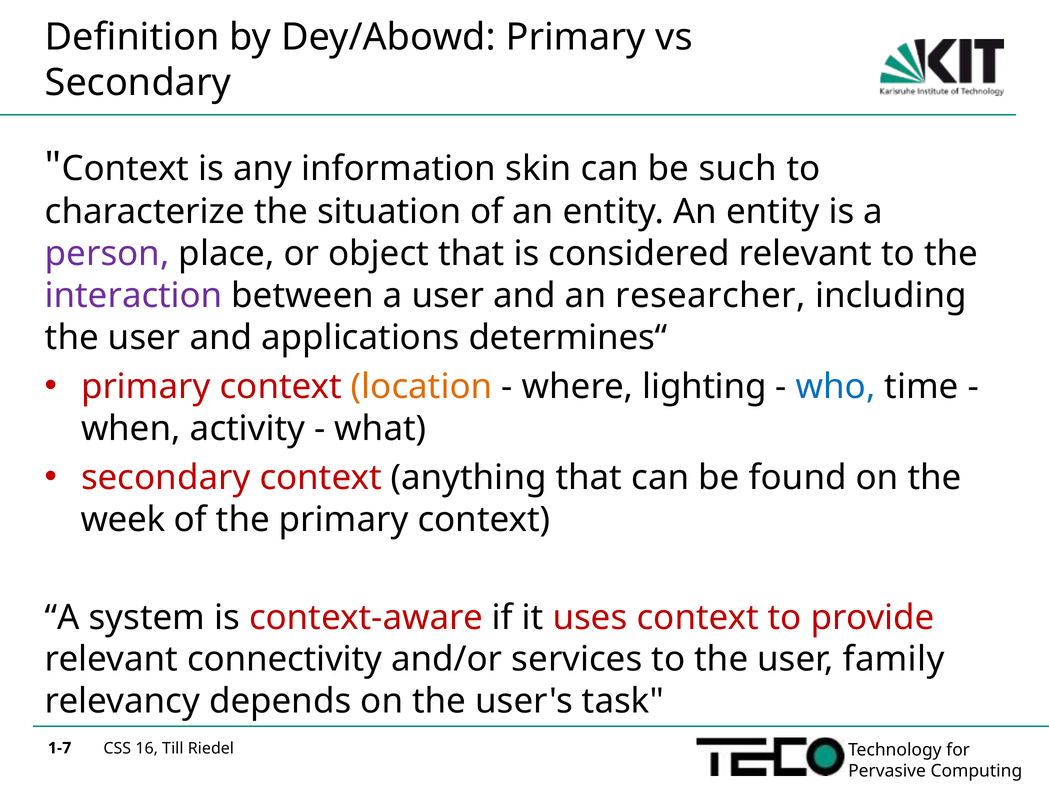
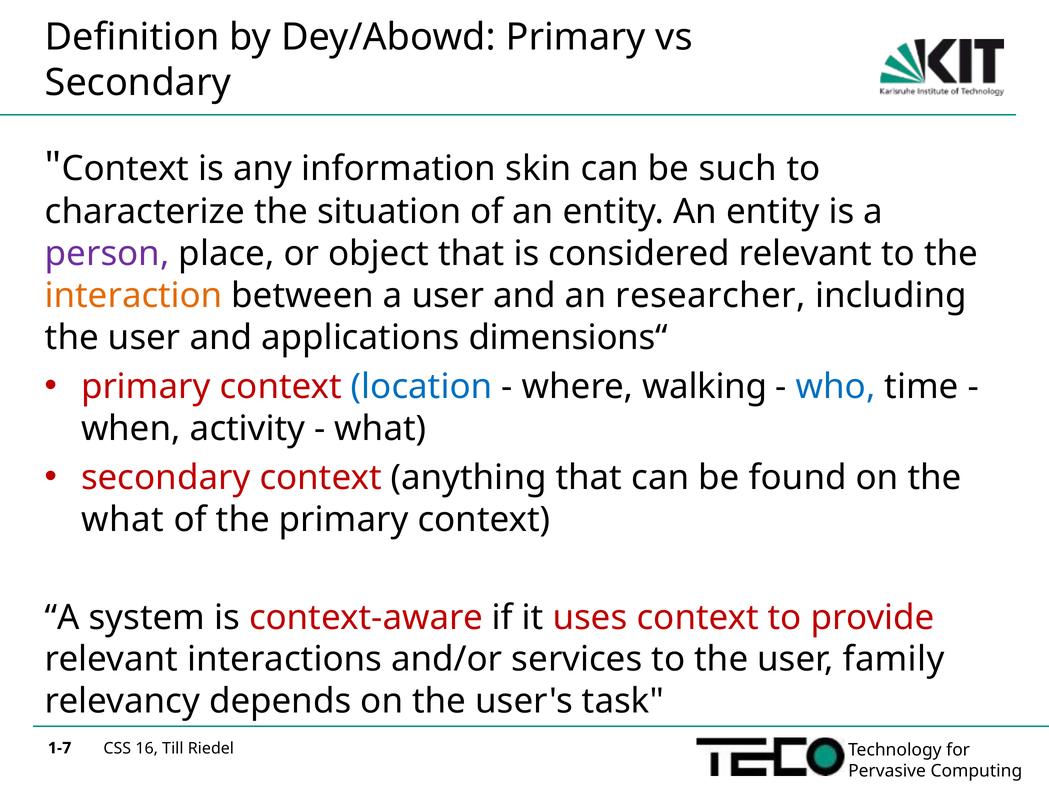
interaction colour: purple -> orange
determines“: determines“ -> dimensions“
location colour: orange -> blue
lighting: lighting -> walking
week at (123, 519): week -> what
connectivity: connectivity -> interactions
